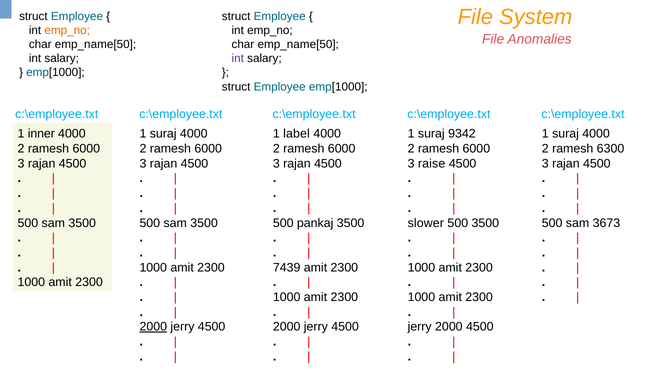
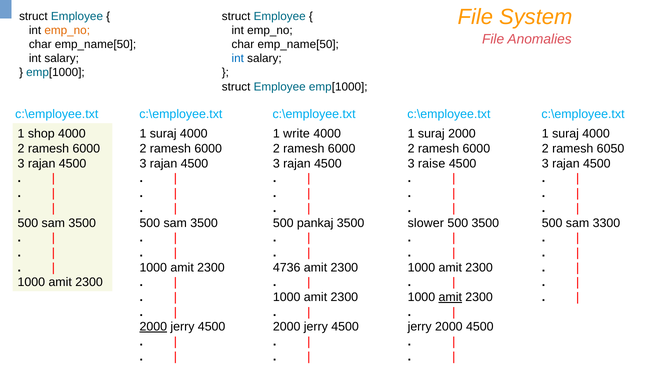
int at (238, 59) colour: purple -> blue
inner: inner -> shop
label: label -> write
suraj 9342: 9342 -> 2000
6300: 6300 -> 6050
3673: 3673 -> 3300
7439: 7439 -> 4736
amit at (450, 297) underline: none -> present
